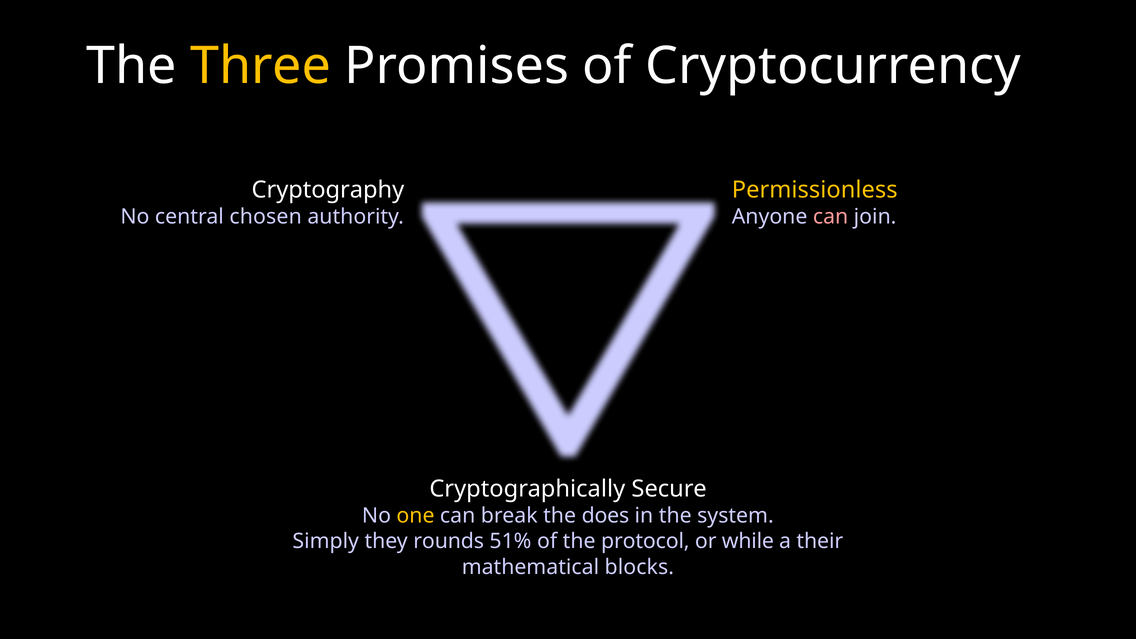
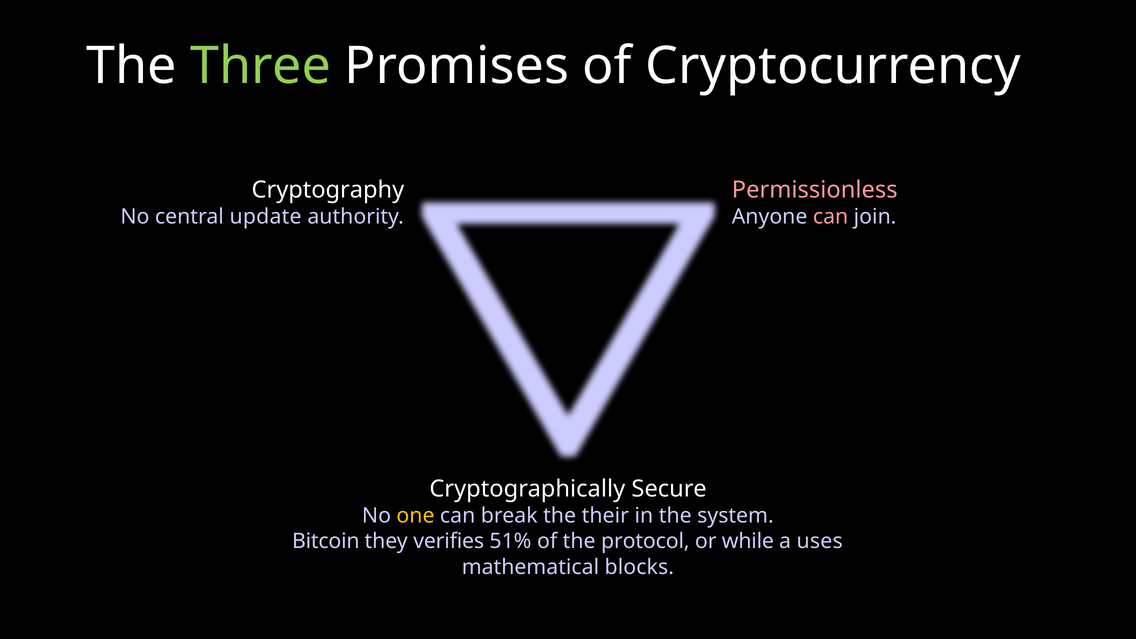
Three colour: yellow -> light green
Permissionless colour: yellow -> pink
chosen: chosen -> update
does: does -> their
Simply: Simply -> Bitcoin
rounds: rounds -> verifies
their: their -> uses
